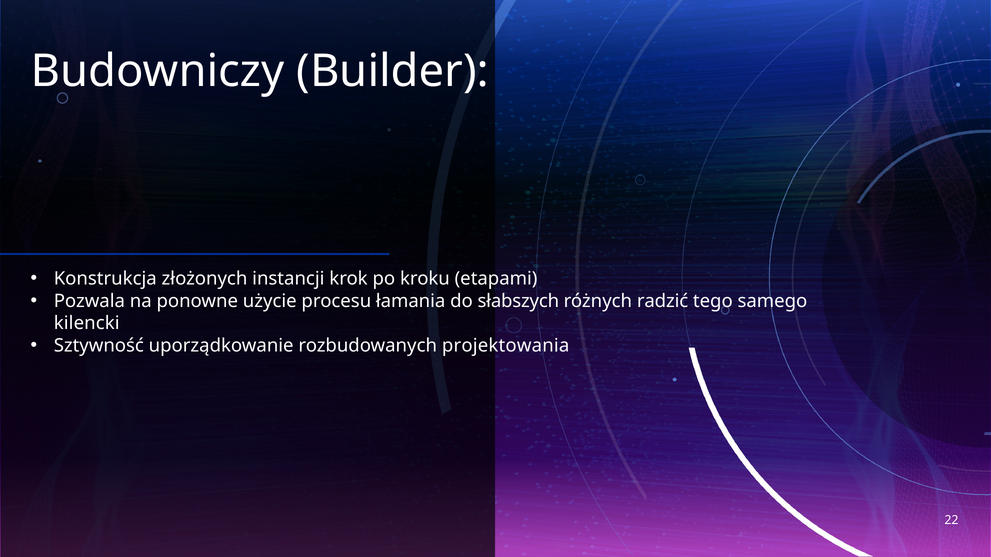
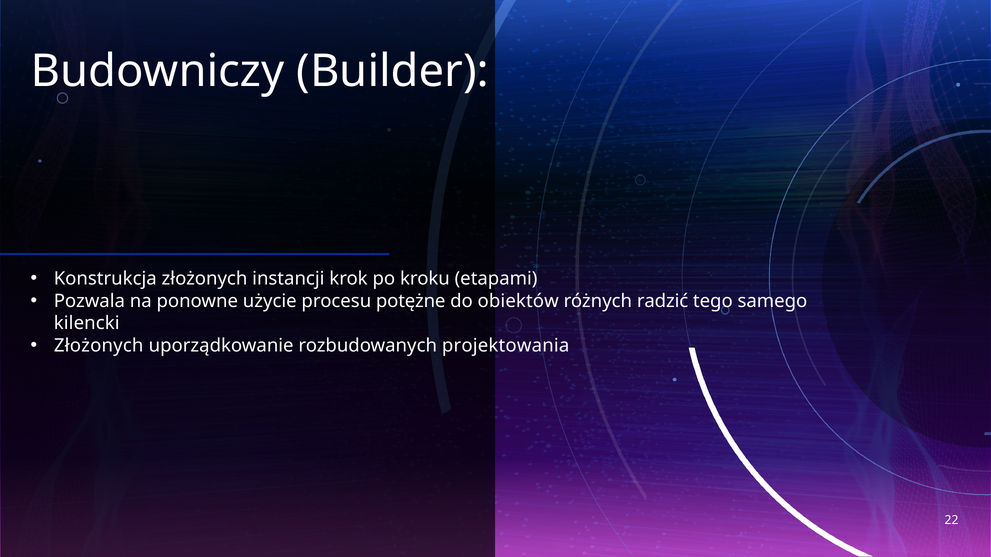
łamania: łamania -> potężne
słabszych: słabszych -> obiektów
Sztywność at (99, 346): Sztywność -> Złożonych
